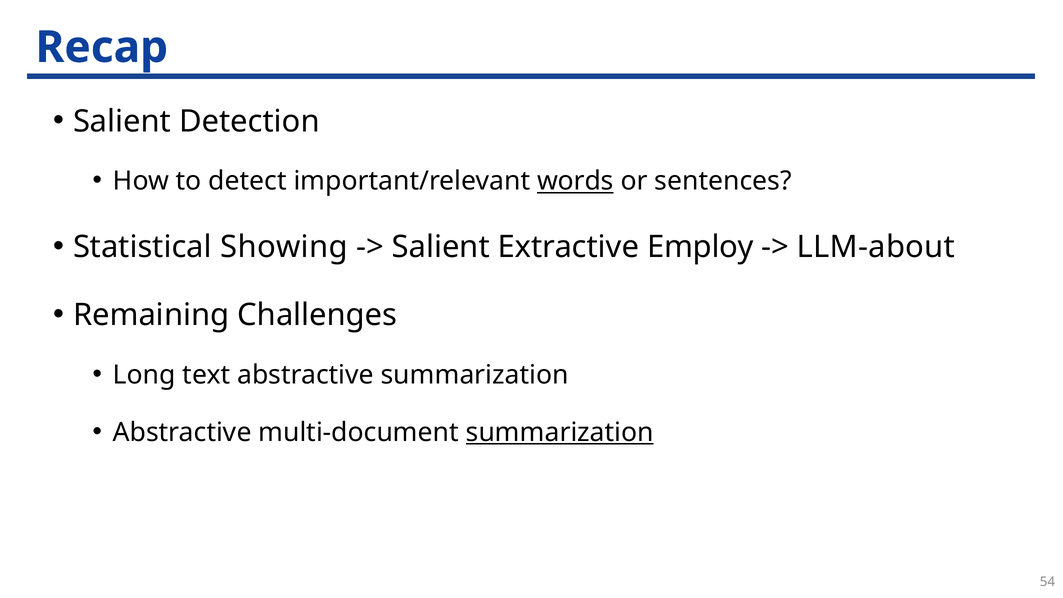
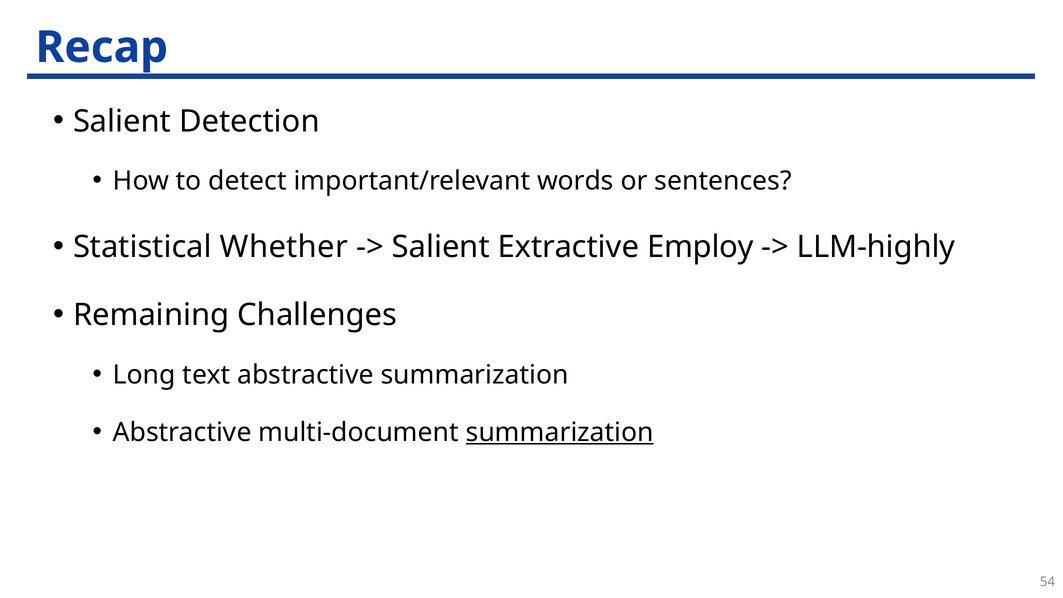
words underline: present -> none
Showing: Showing -> Whether
LLM-about: LLM-about -> LLM-highly
